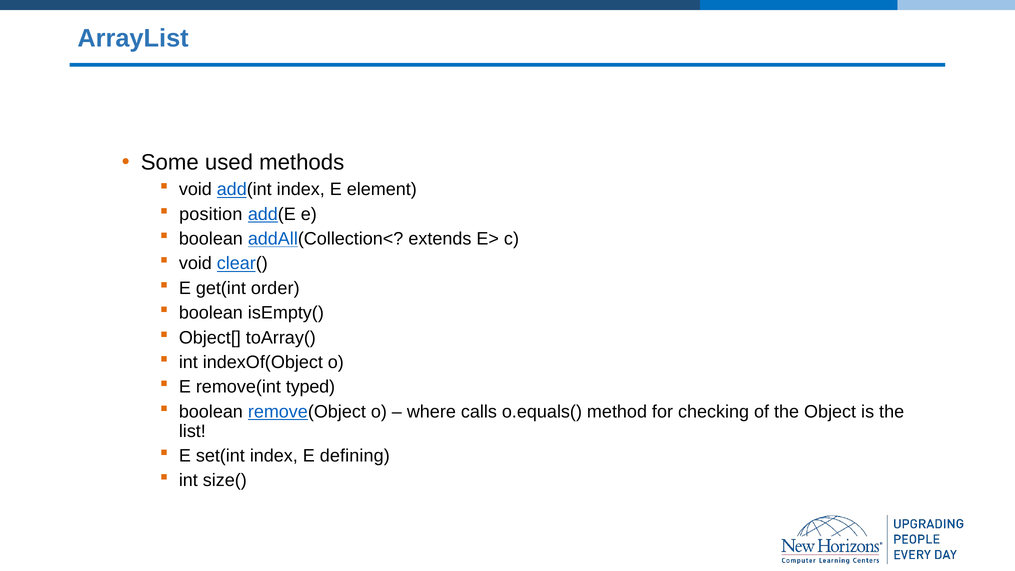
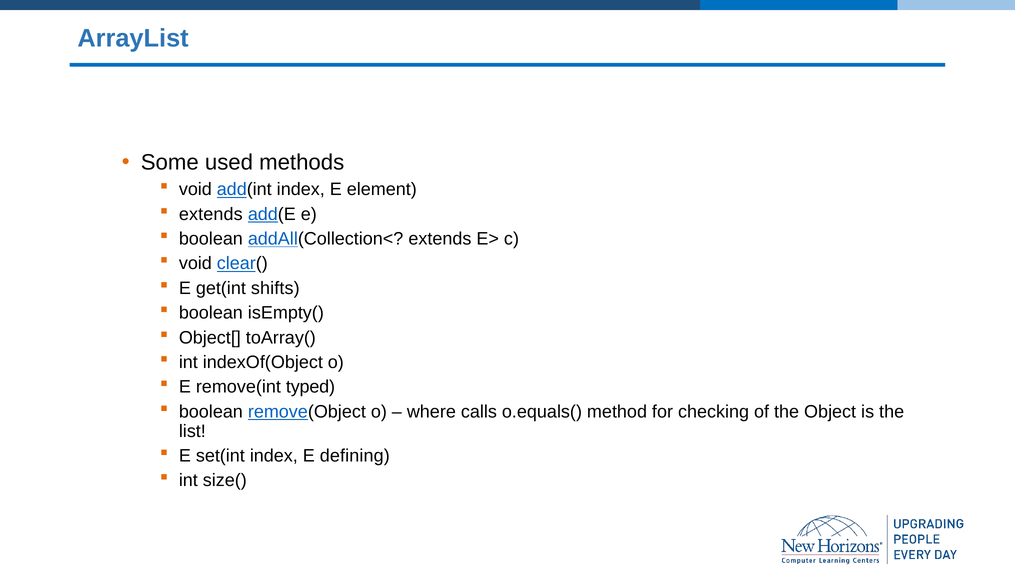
position at (211, 214): position -> extends
order: order -> shifts
